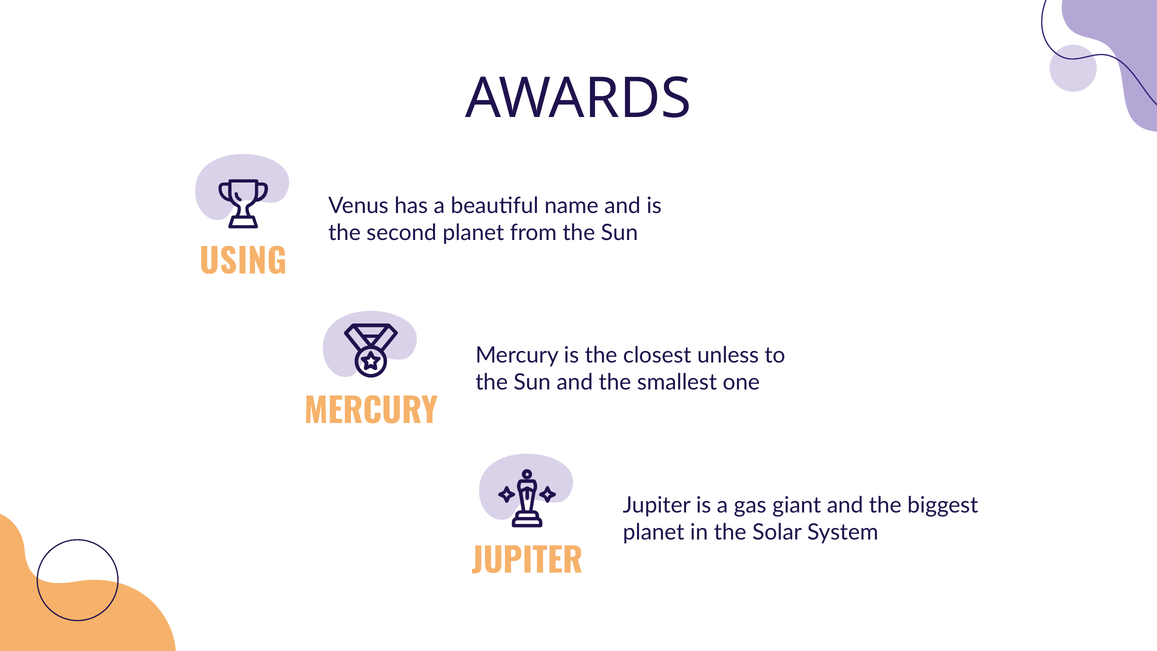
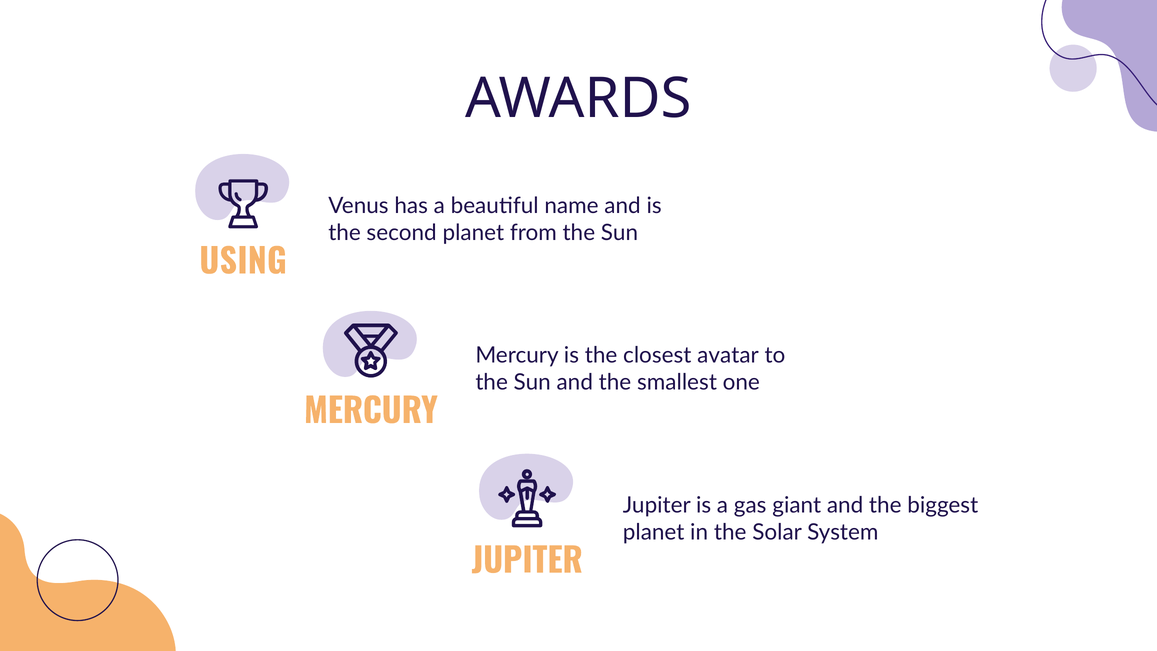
unless: unless -> avatar
